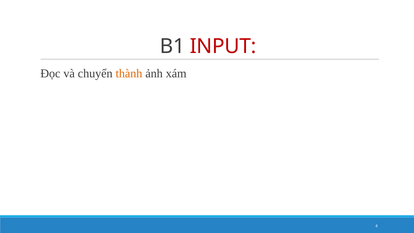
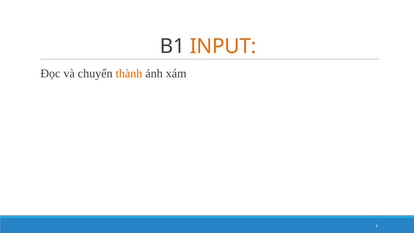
INPUT colour: red -> orange
